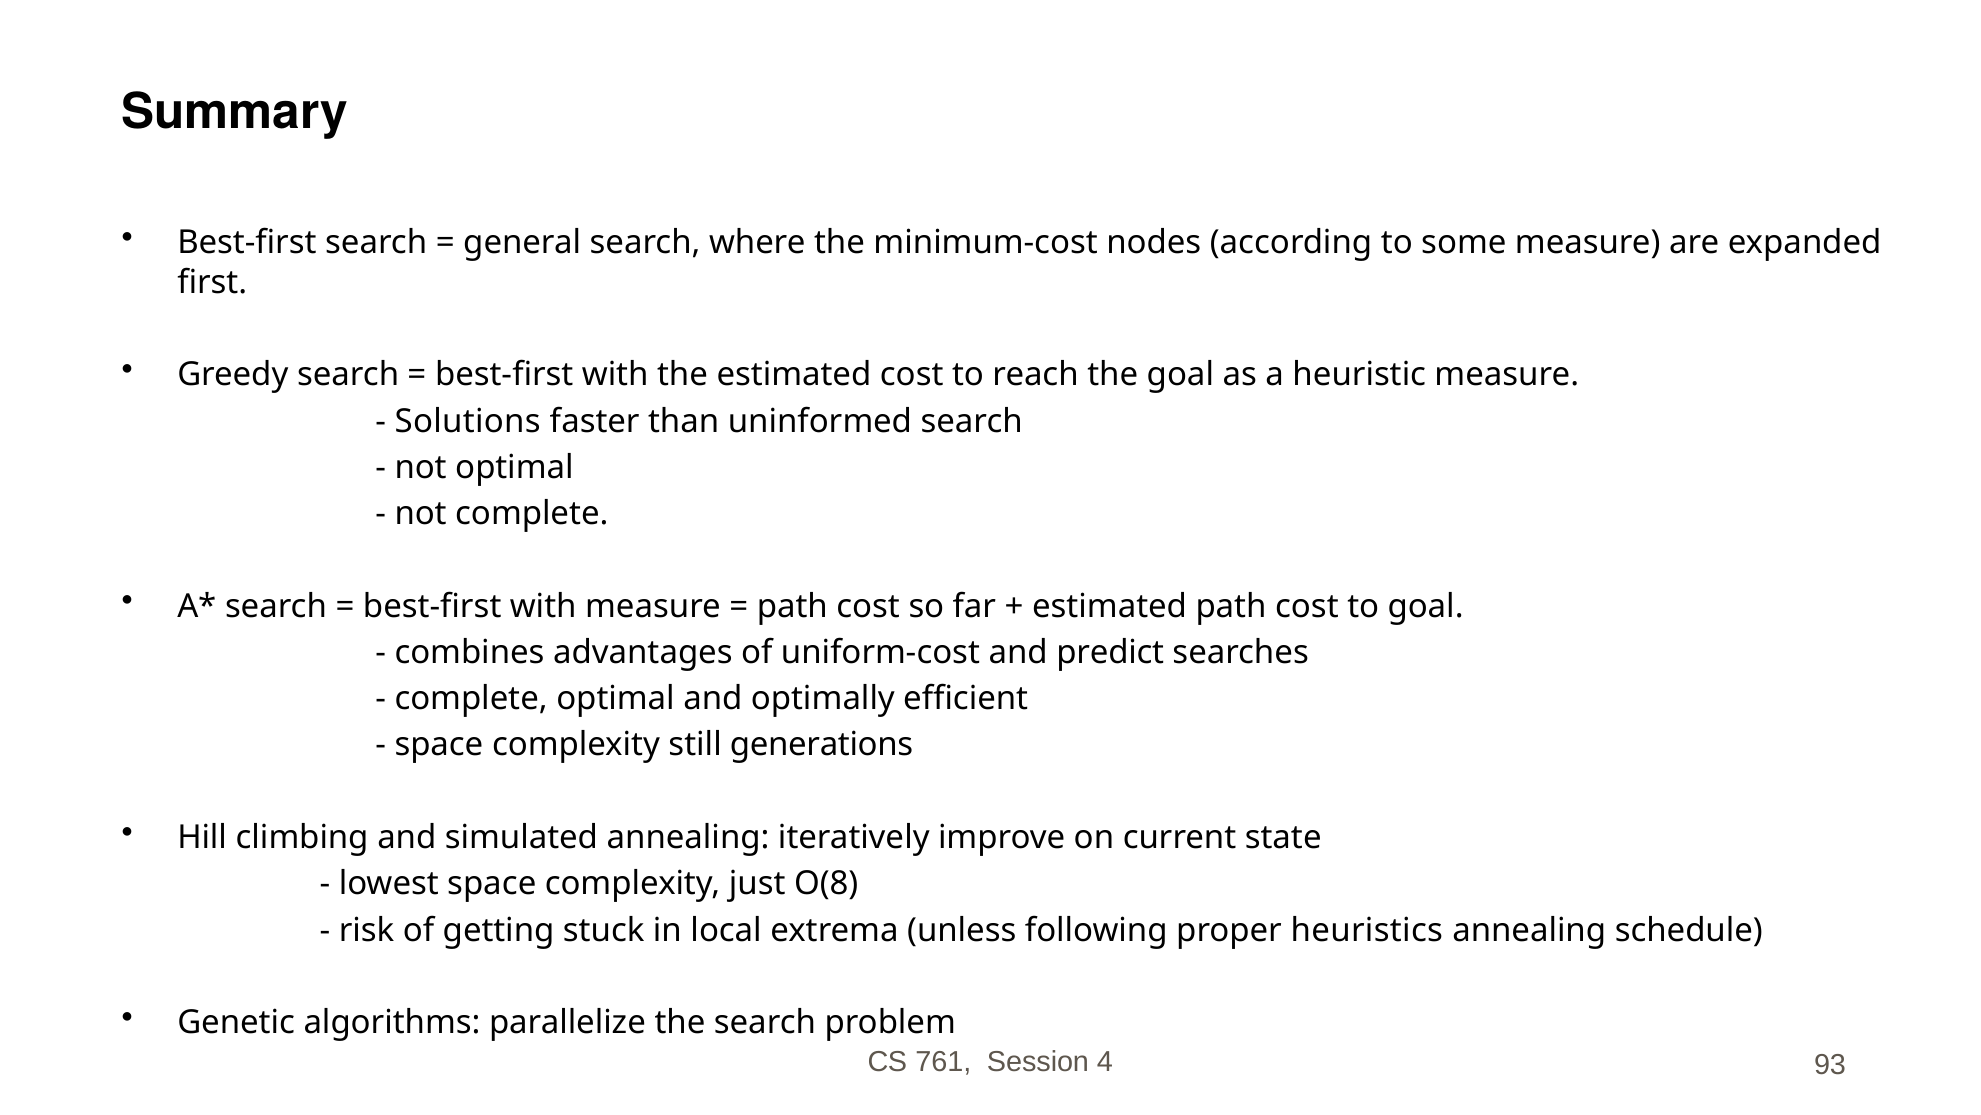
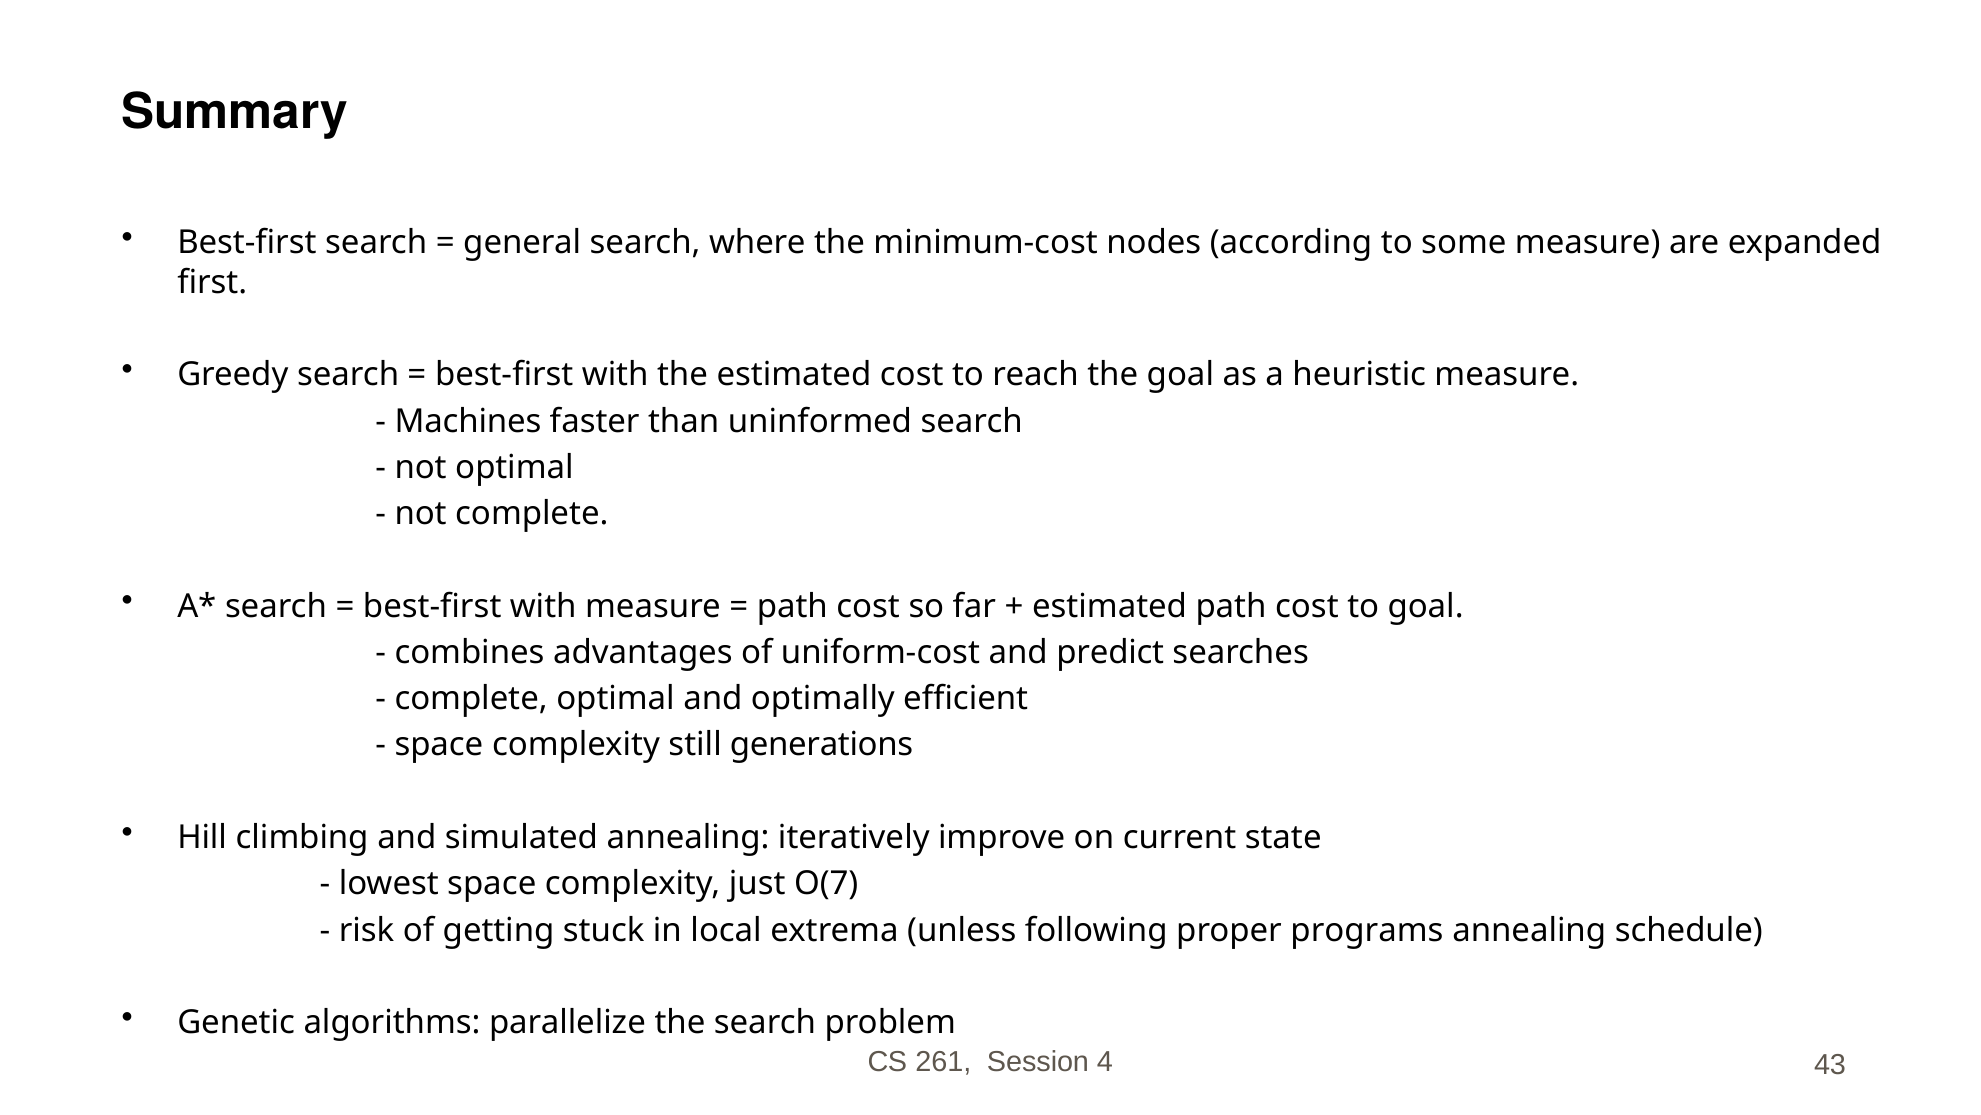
Solutions: Solutions -> Machines
O(8: O(8 -> O(7
heuristics: heuristics -> programs
761: 761 -> 261
93: 93 -> 43
